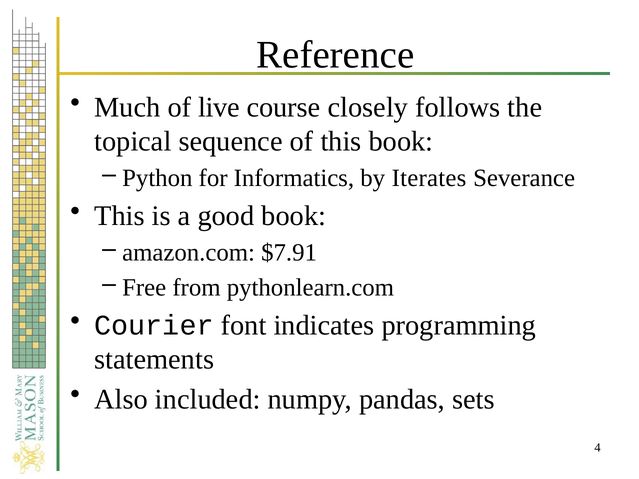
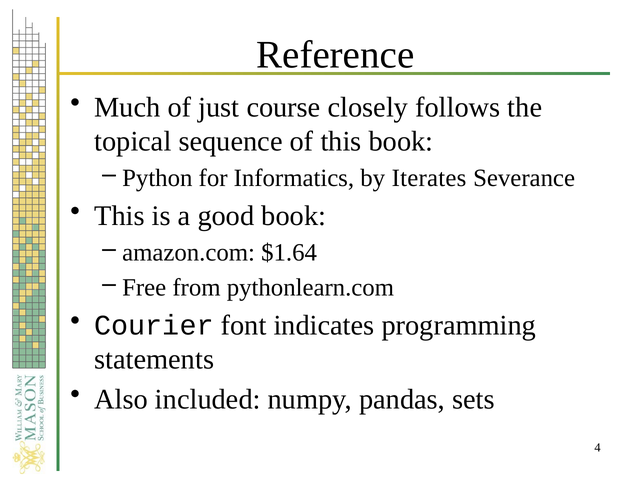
live: live -> just
$7.91: $7.91 -> $1.64
